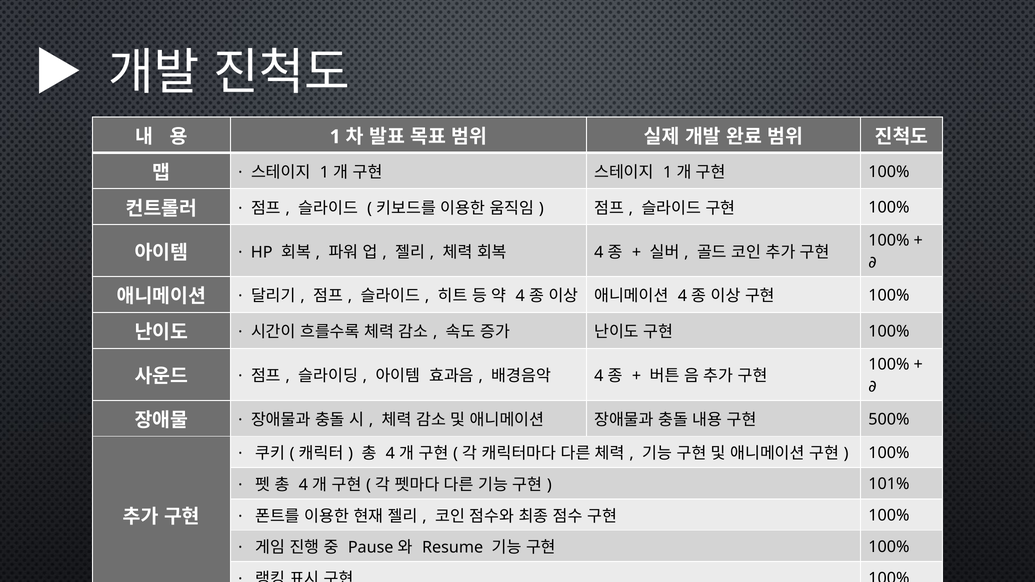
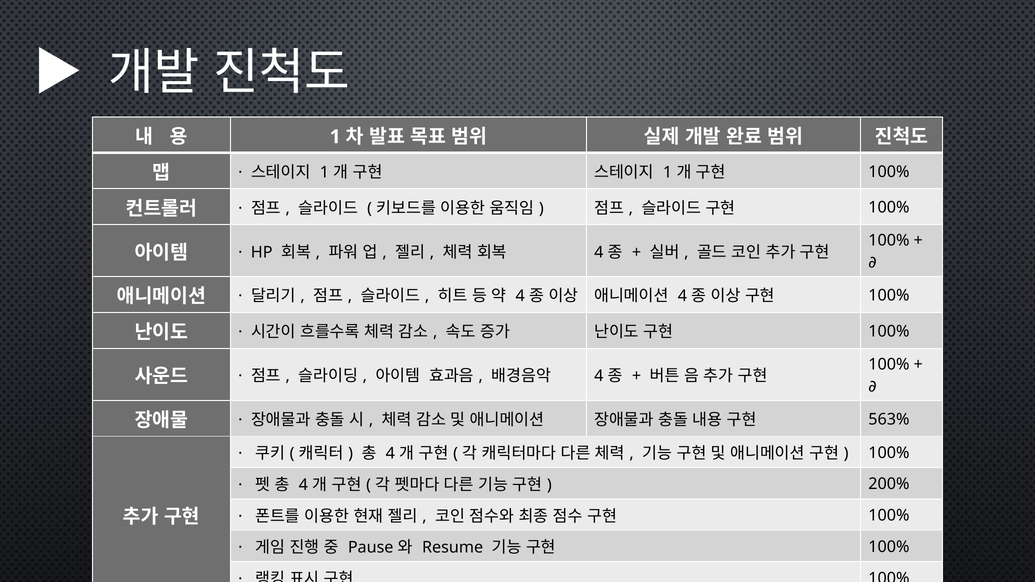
500%: 500% -> 563%
101%: 101% -> 200%
